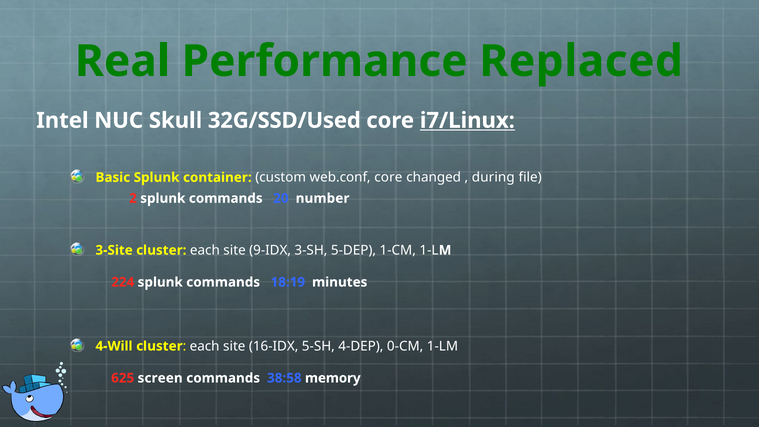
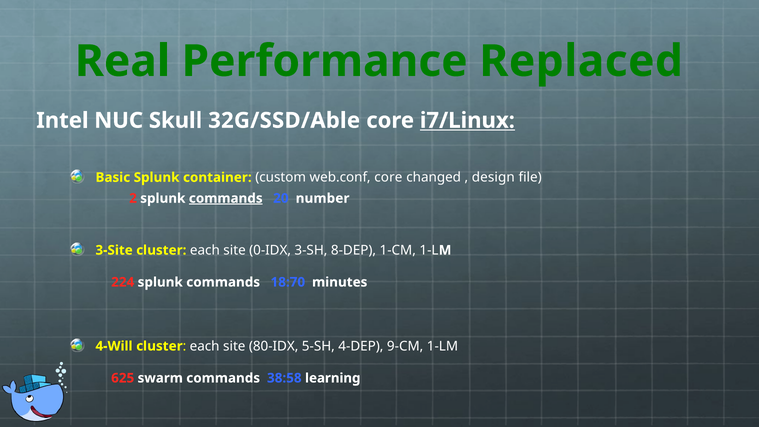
32G/SSD/Used: 32G/SSD/Used -> 32G/SSD/Able
during: during -> design
commands at (226, 198) underline: none -> present
9-IDX: 9-IDX -> 0-IDX
5-DEP: 5-DEP -> 8-DEP
18:19: 18:19 -> 18:70
16-IDX: 16-IDX -> 80-IDX
0-CM: 0-CM -> 9-CM
screen: screen -> swarm
memory: memory -> learning
